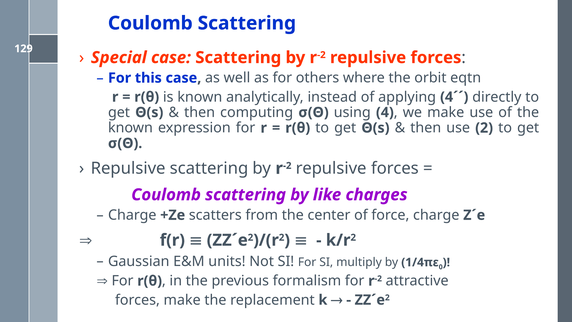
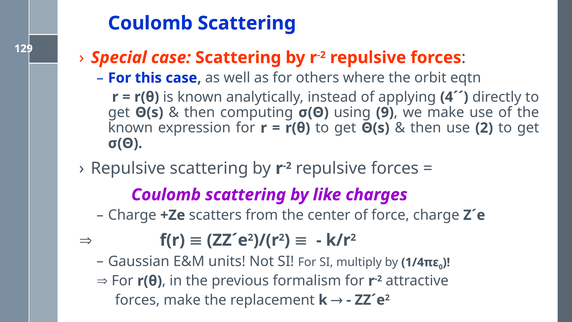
4: 4 -> 9
